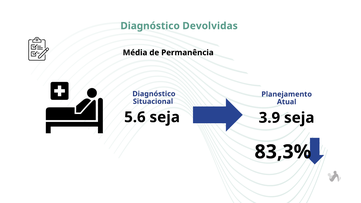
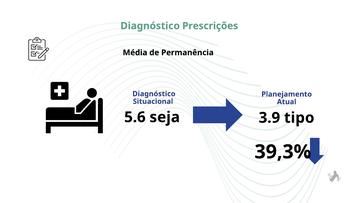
Devolvidas: Devolvidas -> Prescrições
3.9 seja: seja -> tipo
83,3%: 83,3% -> 39,3%
